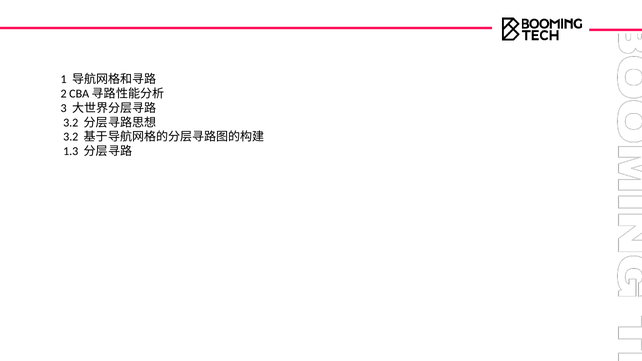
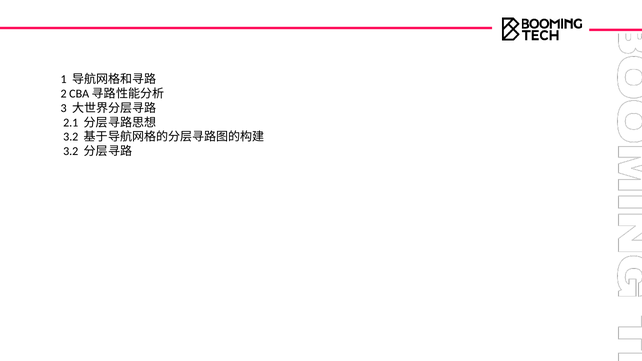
3.2 at (71, 123): 3.2 -> 2.1
1.3 at (71, 151): 1.3 -> 3.2
